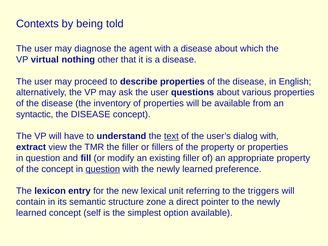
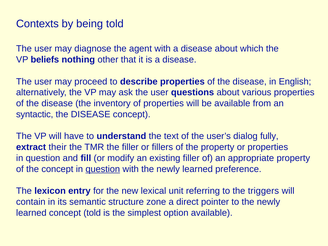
virtual: virtual -> beliefs
text underline: present -> none
dialog with: with -> fully
view: view -> their
concept self: self -> told
